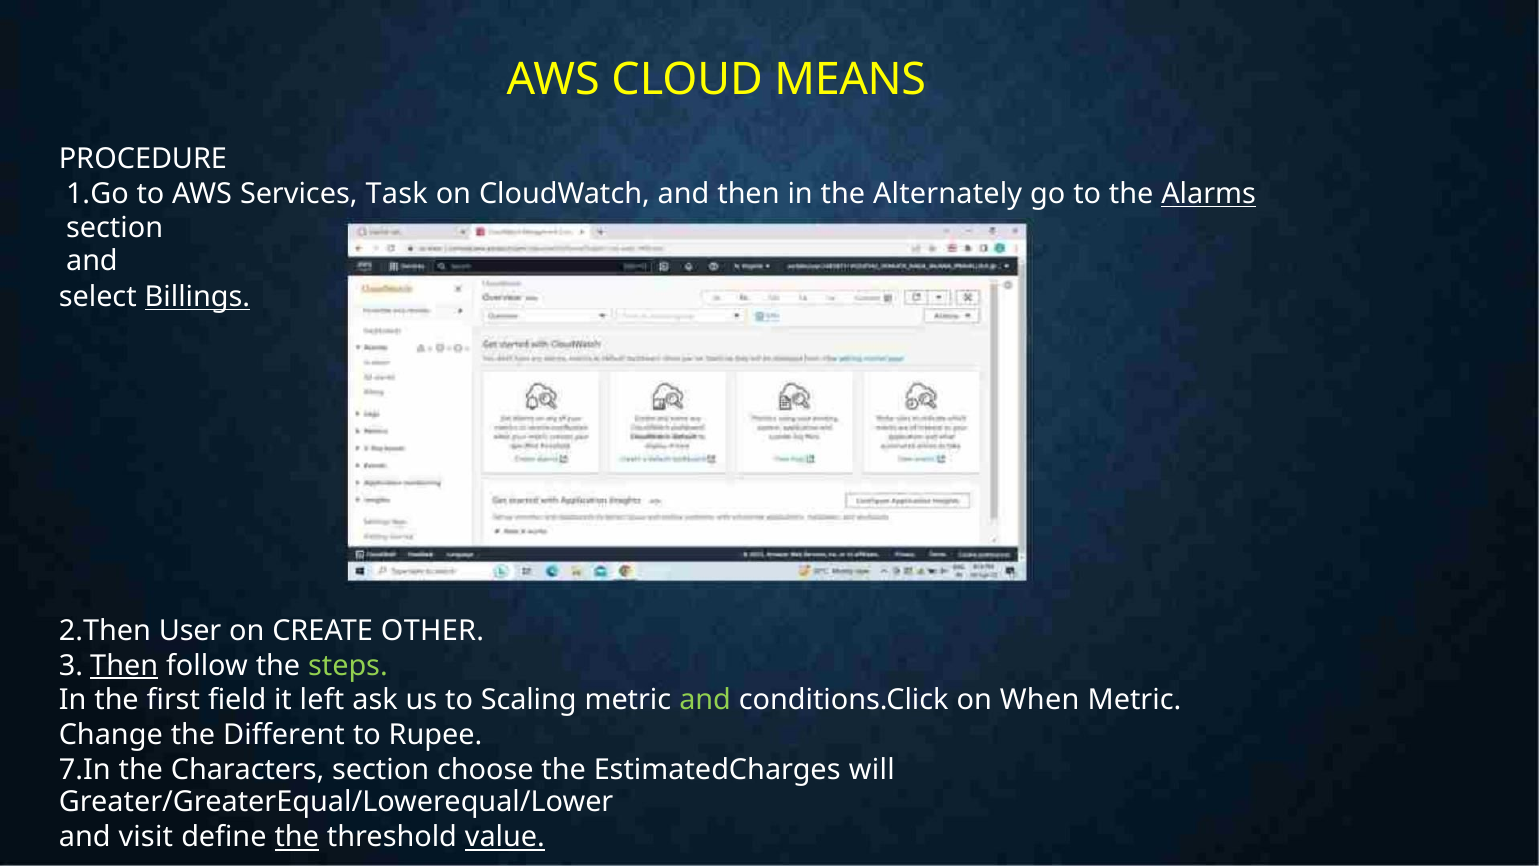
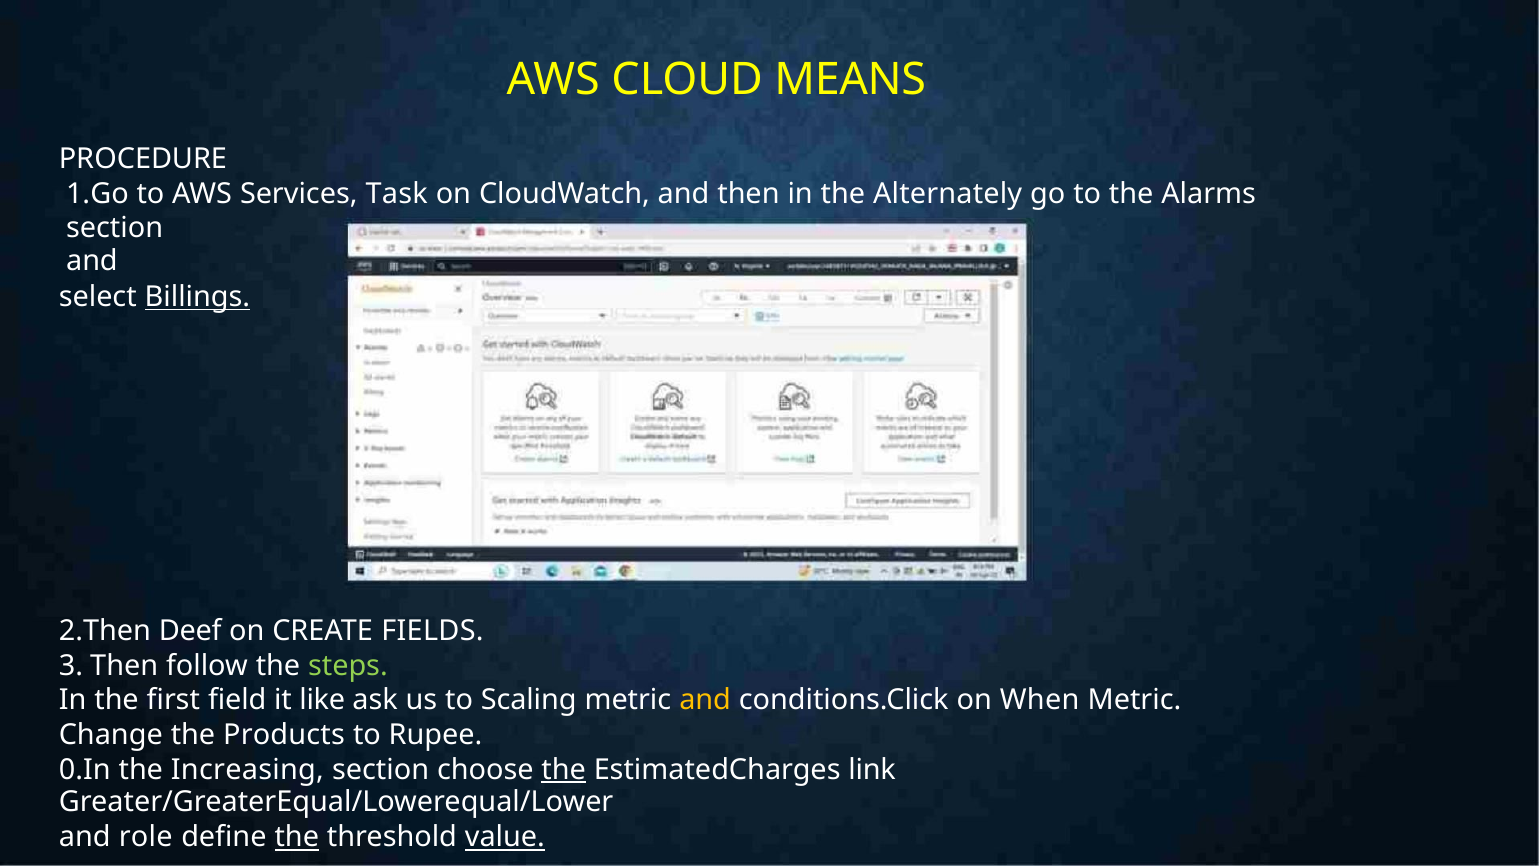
Alarms underline: present -> none
User: User -> Deef
OTHER: OTHER -> FIELDS
Then at (124, 666) underline: present -> none
left: left -> like
and at (705, 699) colour: light green -> yellow
Different: Different -> Products
7.In: 7.In -> 0.In
Characters: Characters -> Increasing
the at (564, 769) underline: none -> present
will: will -> link
visit: visit -> role
